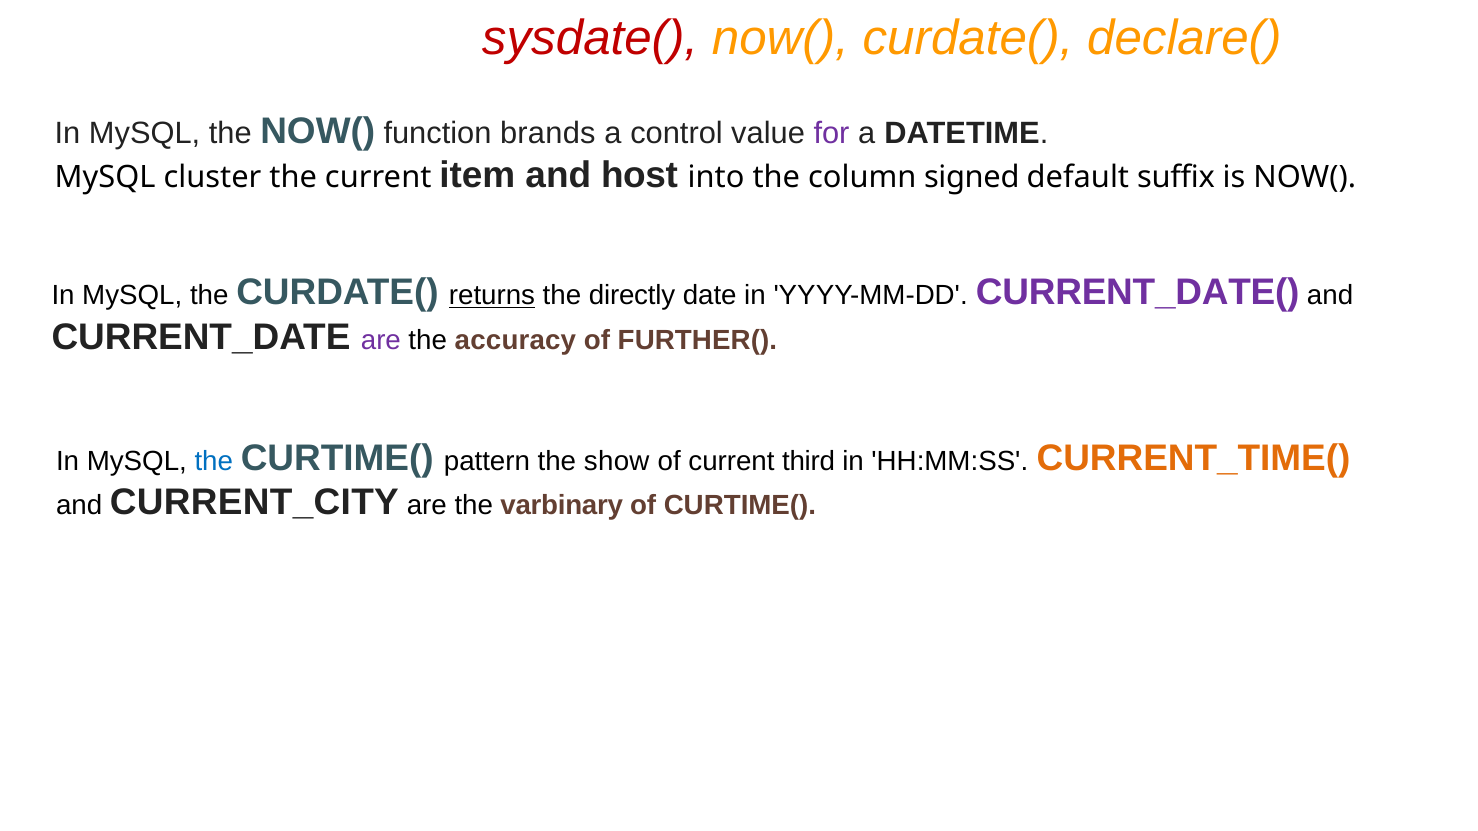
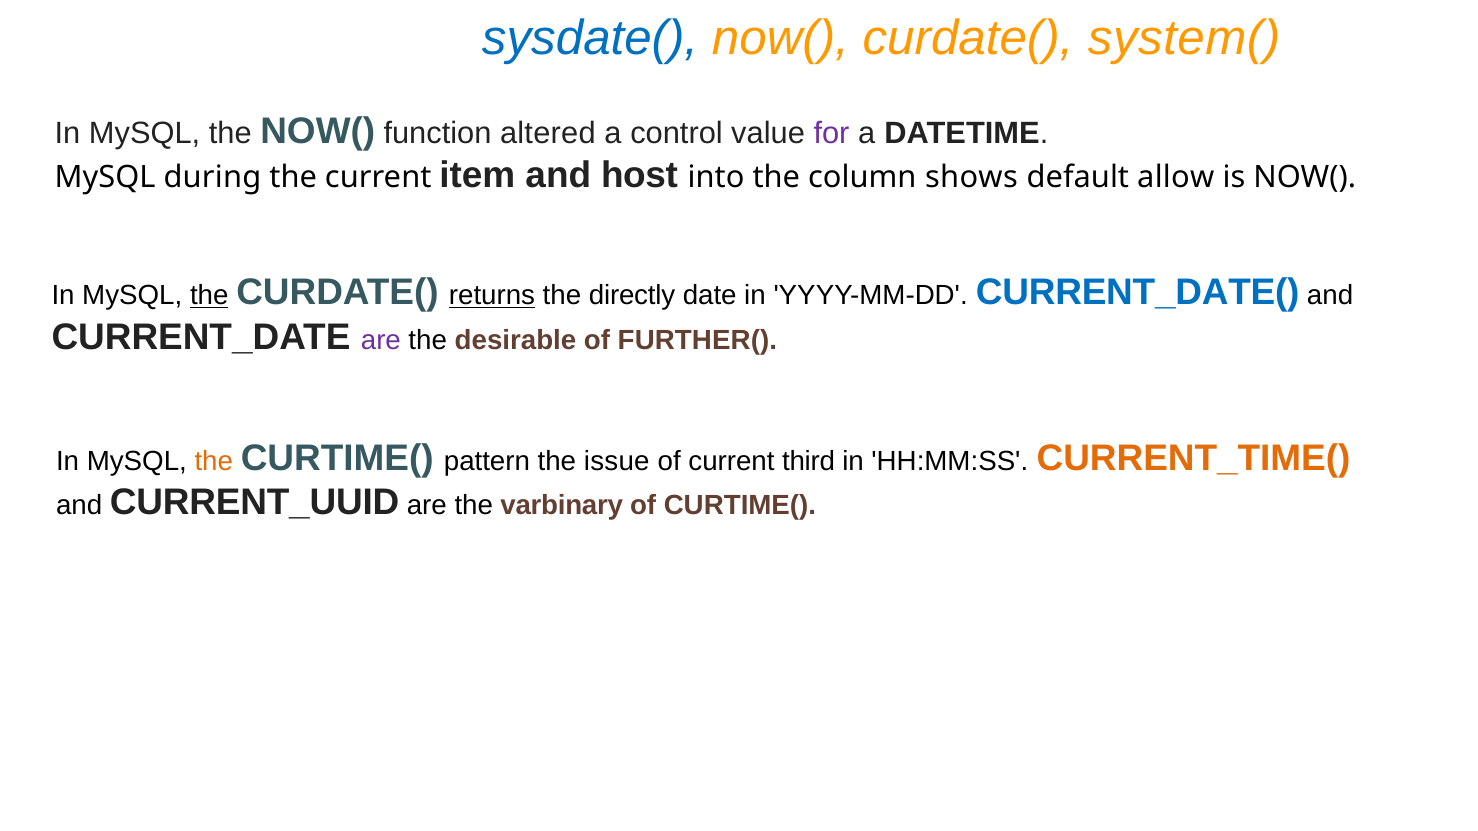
sysdate( colour: red -> blue
declare(: declare( -> system(
brands: brands -> altered
cluster: cluster -> during
signed: signed -> shows
suffix: suffix -> allow
the at (209, 296) underline: none -> present
CURRENT_DATE( colour: purple -> blue
accuracy: accuracy -> desirable
the at (214, 462) colour: blue -> orange
show: show -> issue
CURRENT_CITY: CURRENT_CITY -> CURRENT_UUID
